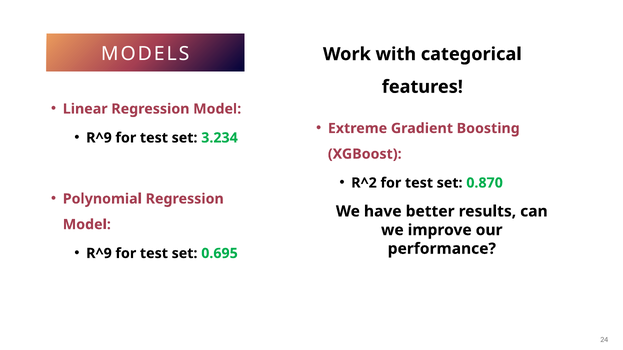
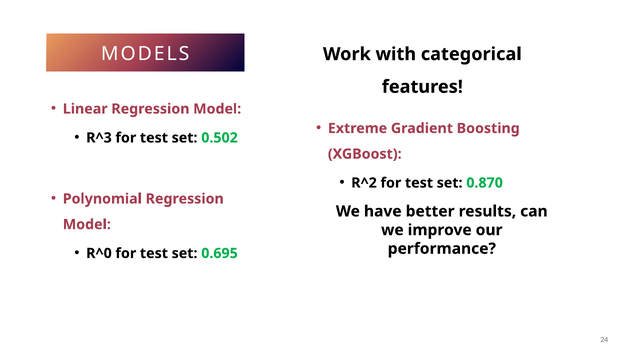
R^9 at (99, 138): R^9 -> R^3
3.234: 3.234 -> 0.502
R^9 at (99, 254): R^9 -> R^0
